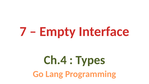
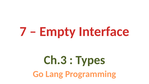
Ch.4: Ch.4 -> Ch.3
